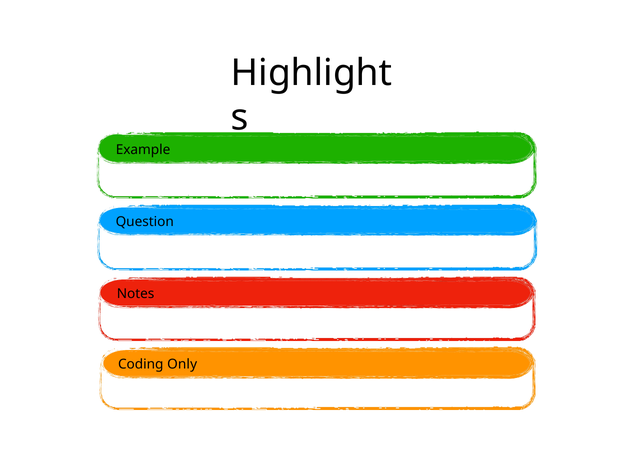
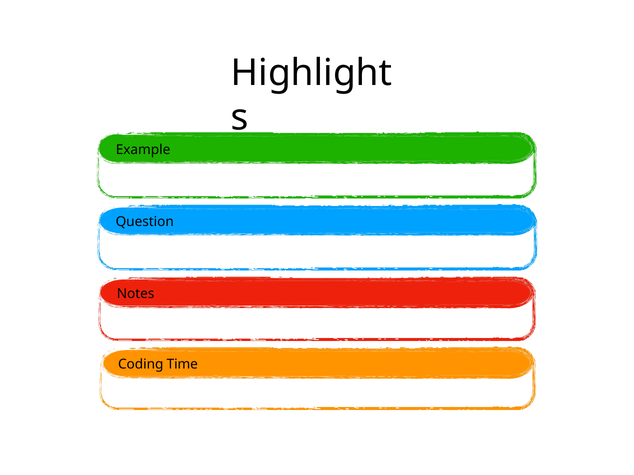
Only: Only -> Time
